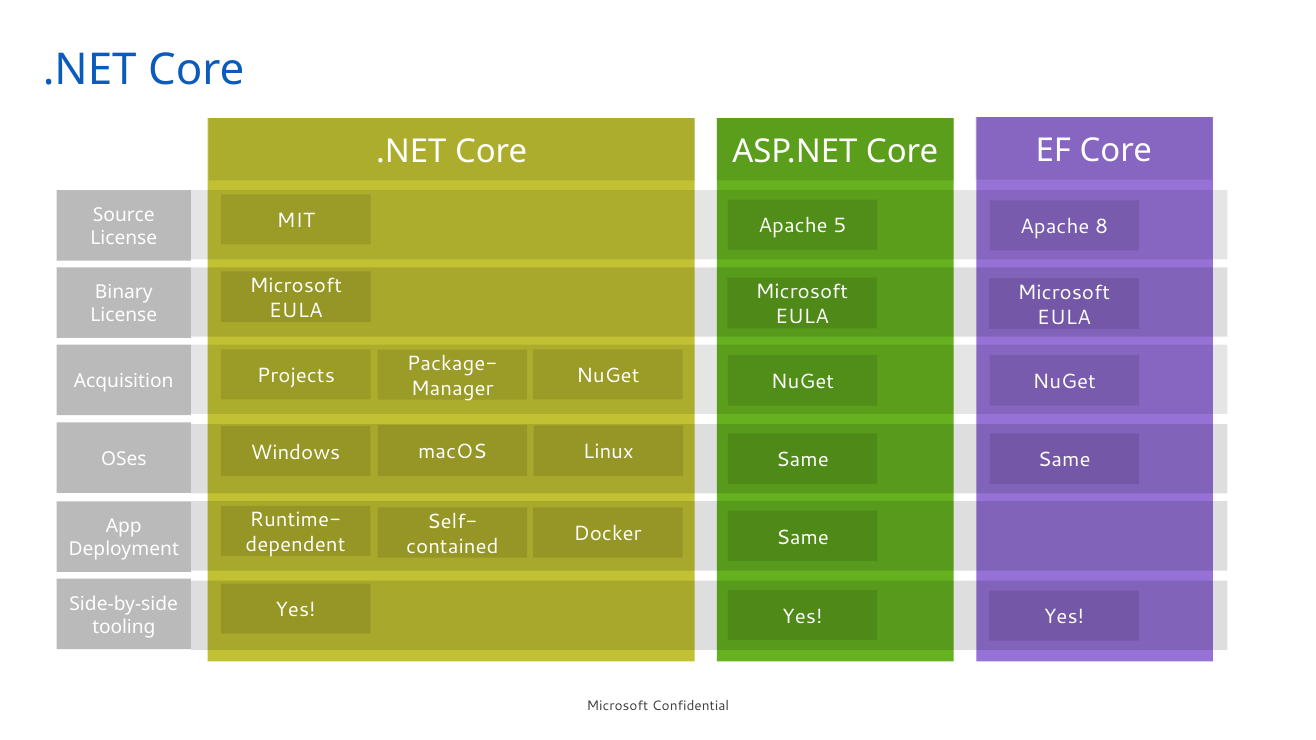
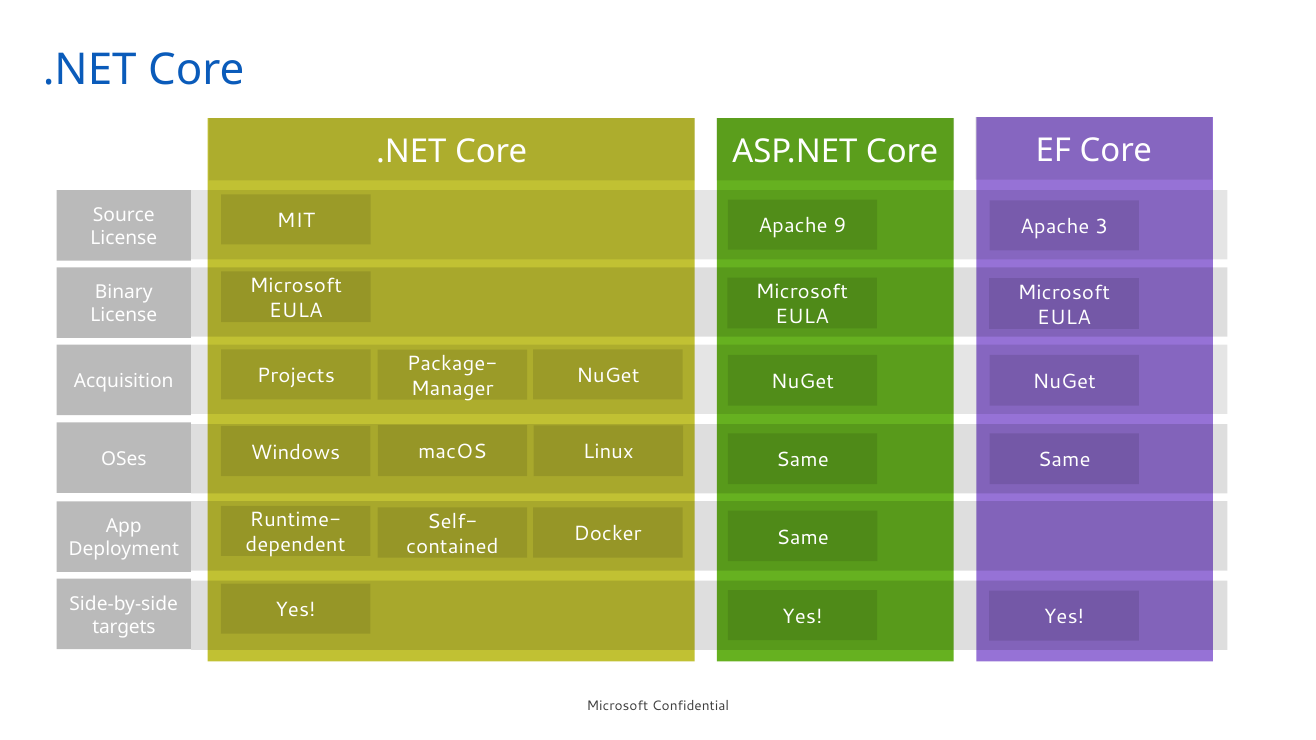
5: 5 -> 9
8: 8 -> 3
tooling: tooling -> targets
